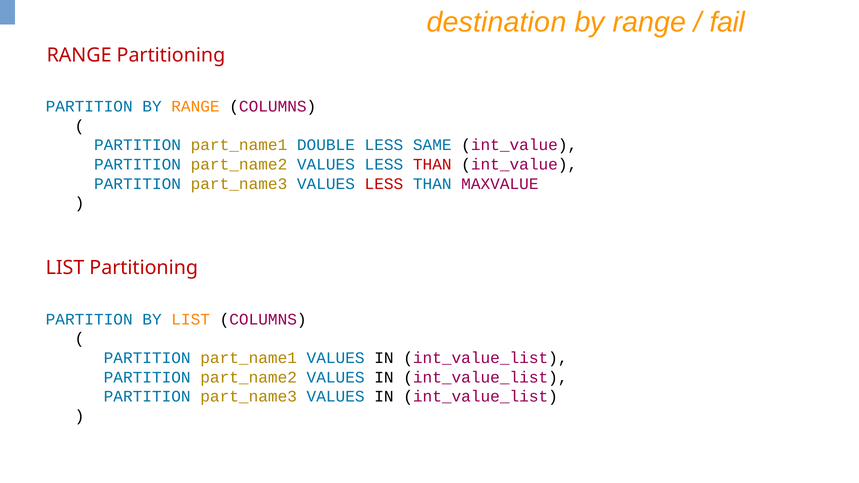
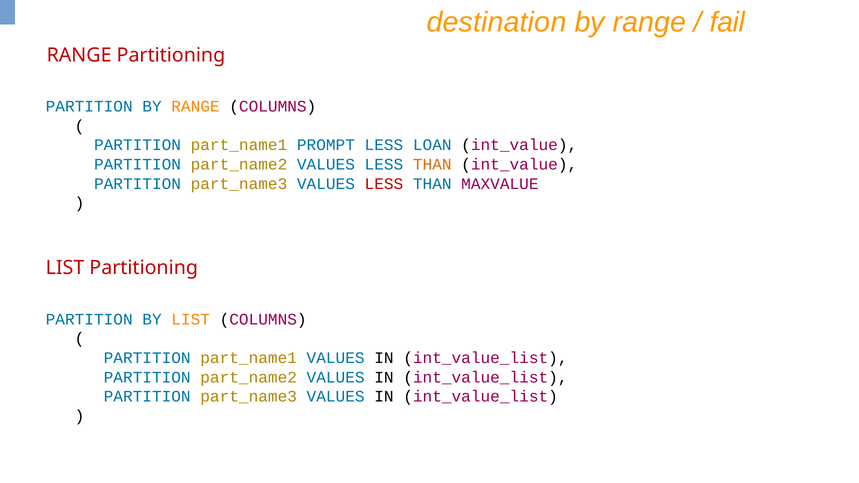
DOUBLE: DOUBLE -> PROMPT
SAME: SAME -> LOAN
THAN at (432, 165) colour: red -> orange
